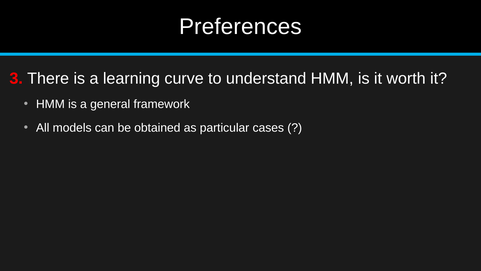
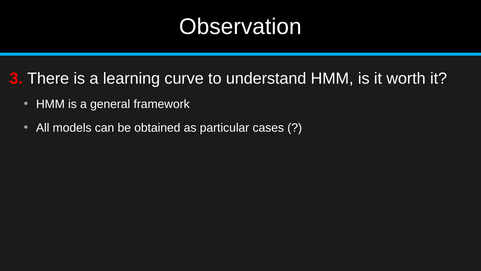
Preferences: Preferences -> Observation
